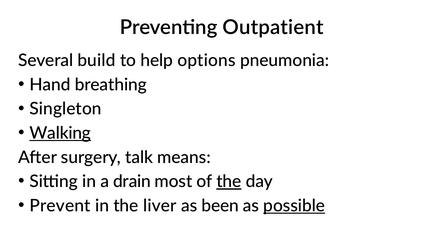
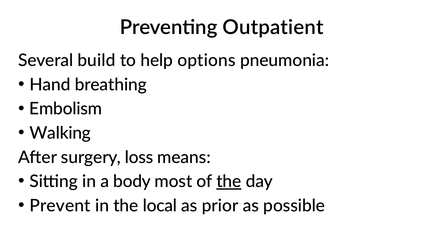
Singleton: Singleton -> Embolism
Walking underline: present -> none
talk: talk -> loss
drain: drain -> body
liver: liver -> local
been: been -> prior
possible underline: present -> none
